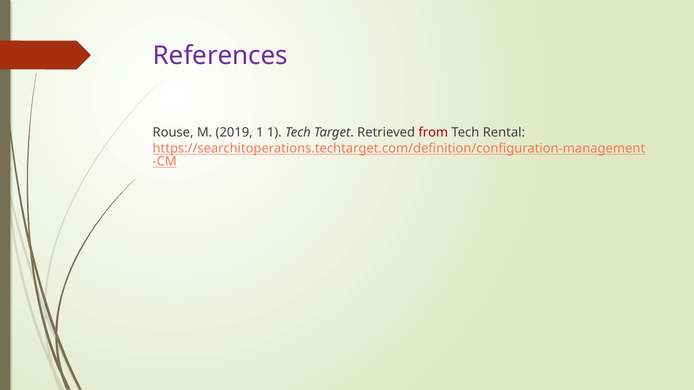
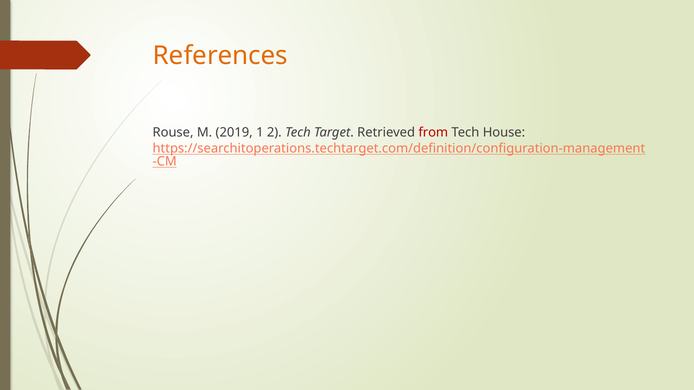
References colour: purple -> orange
1 1: 1 -> 2
Rental: Rental -> House
